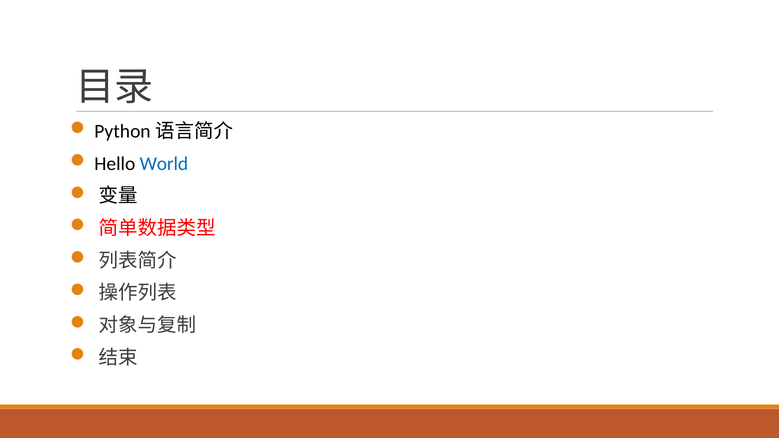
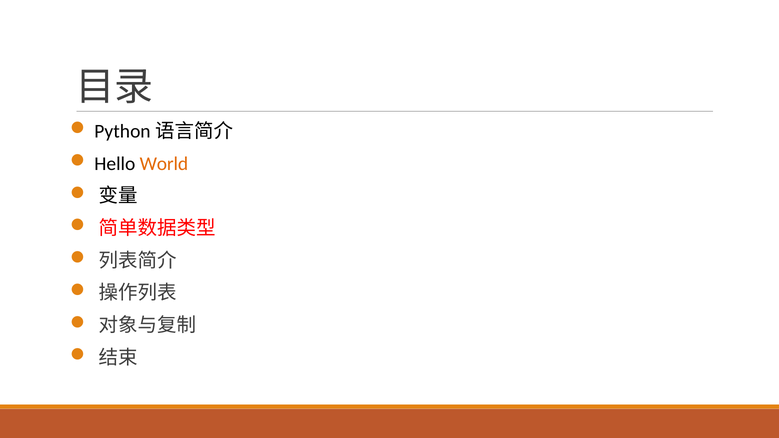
World colour: blue -> orange
